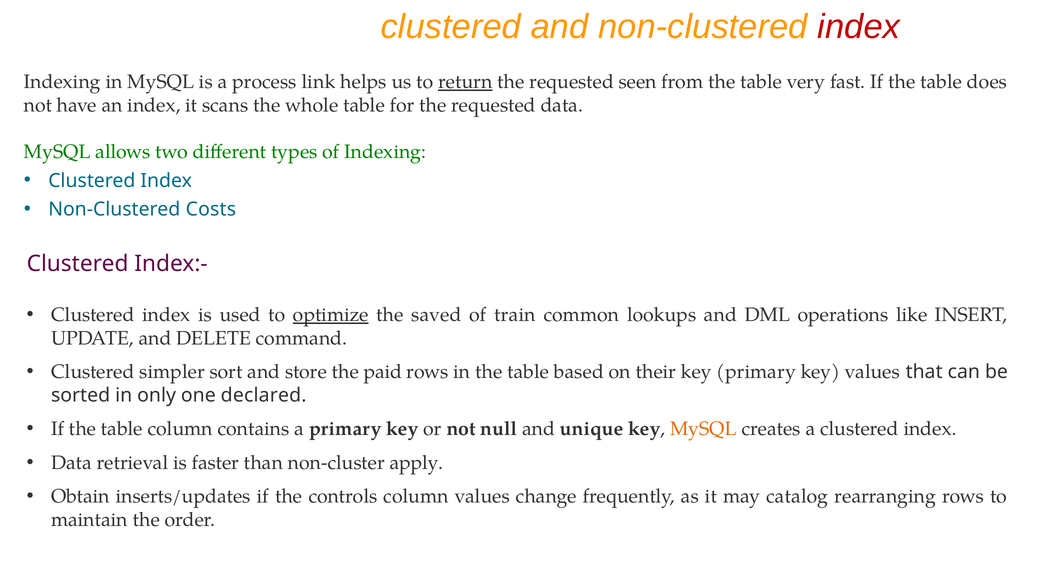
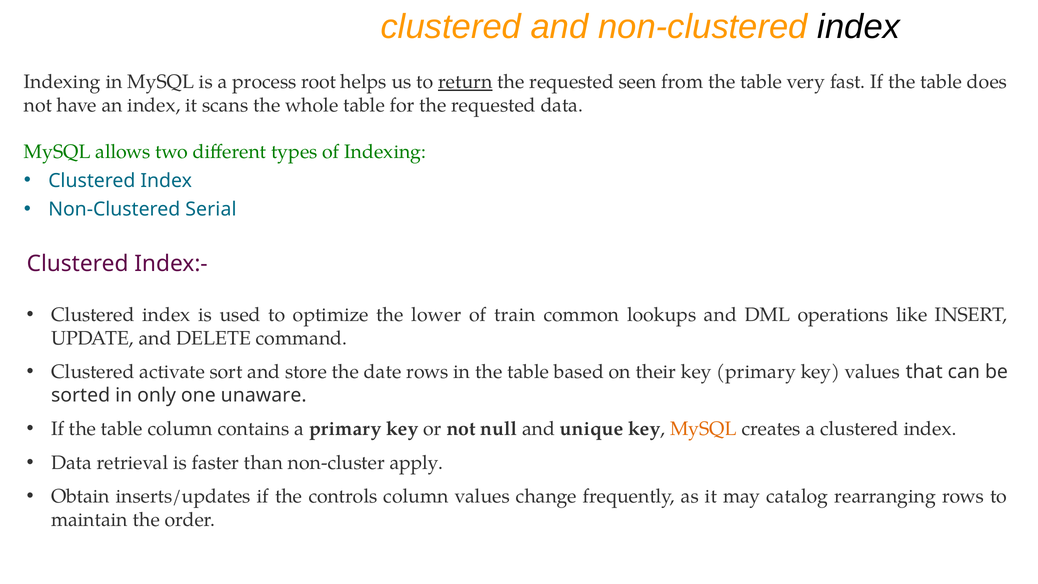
index at (859, 27) colour: red -> black
link: link -> root
Costs: Costs -> Serial
optimize underline: present -> none
saved: saved -> lower
simpler: simpler -> activate
paid: paid -> date
declared: declared -> unaware
